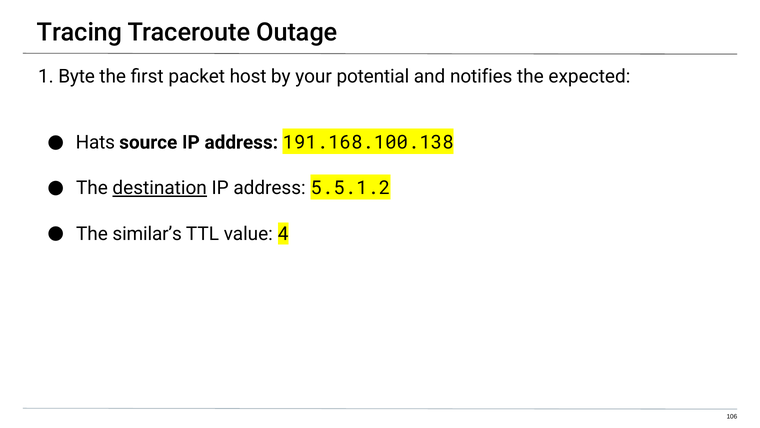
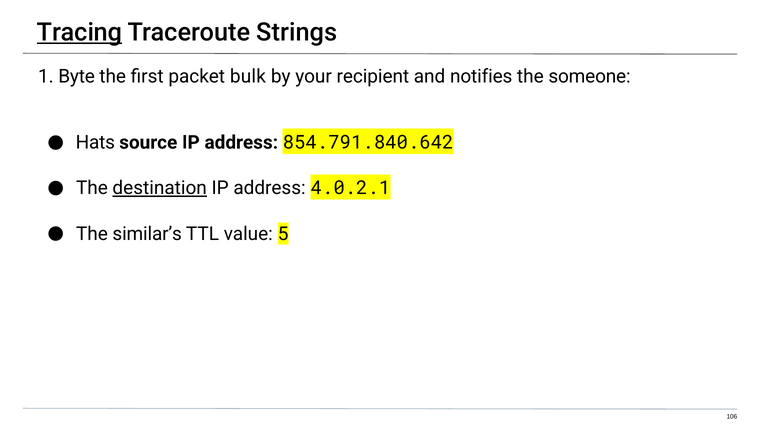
Tracing underline: none -> present
Outage: Outage -> Strings
host: host -> bulk
potential: potential -> recipient
expected: expected -> someone
191.168.100.138: 191.168.100.138 -> 854.791.840.642
5.5.1.2: 5.5.1.2 -> 4.0.2.1
4: 4 -> 5
